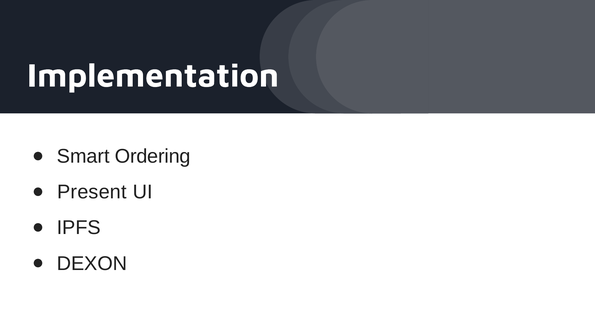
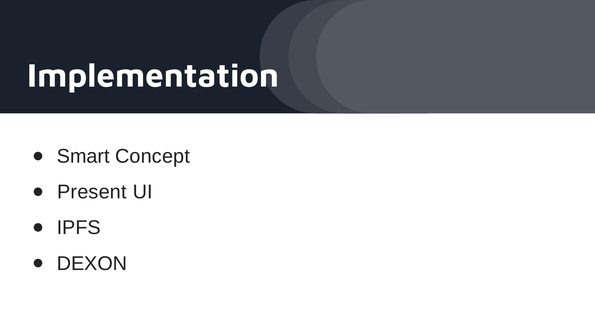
Ordering: Ordering -> Concept
